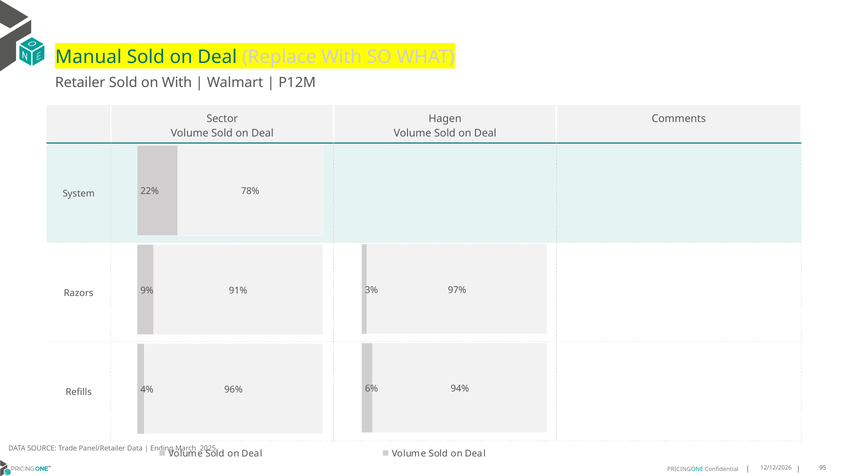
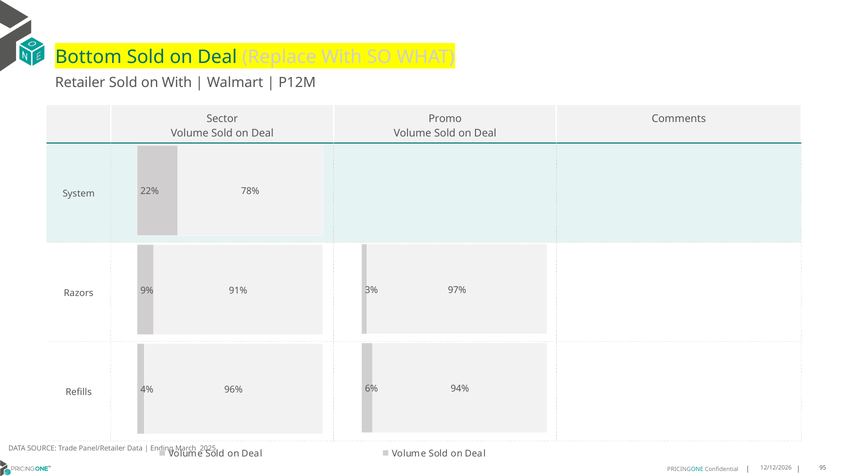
Manual: Manual -> Bottom
Hagen: Hagen -> Promo
